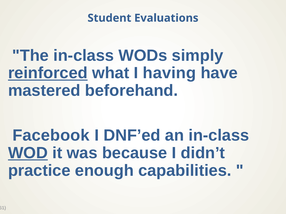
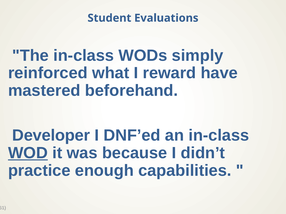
reinforced underline: present -> none
having: having -> reward
Facebook: Facebook -> Developer
